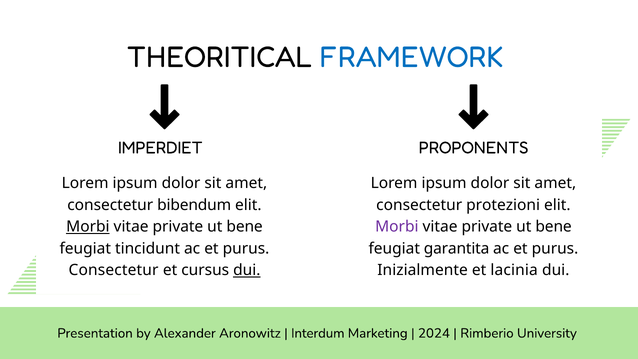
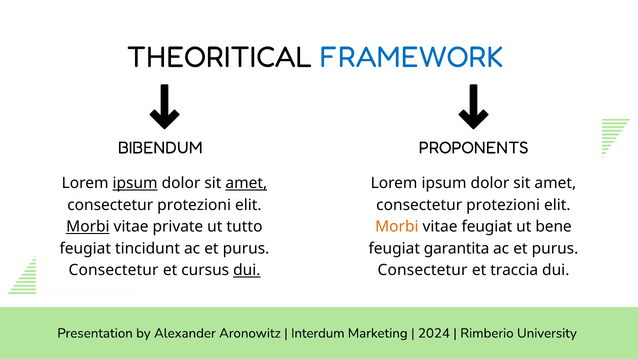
IMPERDIET: IMPERDIET -> BIBENDUM
ipsum at (135, 183) underline: none -> present
amet at (246, 183) underline: none -> present
bibendum at (194, 205): bibendum -> protezioni
bene at (245, 227): bene -> tutto
Morbi at (397, 227) colour: purple -> orange
private at (487, 227): private -> feugiat
Inizialmente at (423, 270): Inizialmente -> Consectetur
lacinia: lacinia -> traccia
